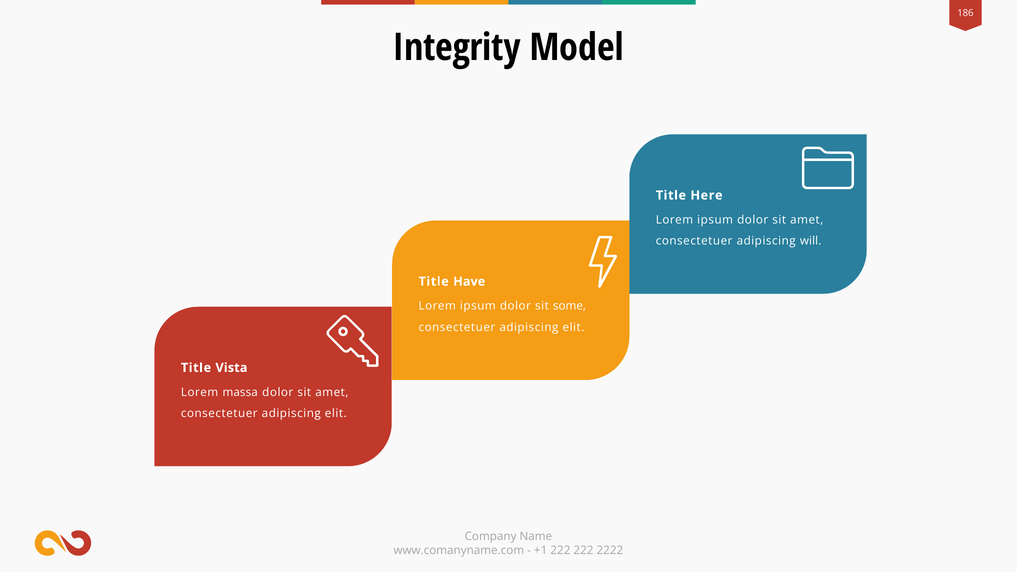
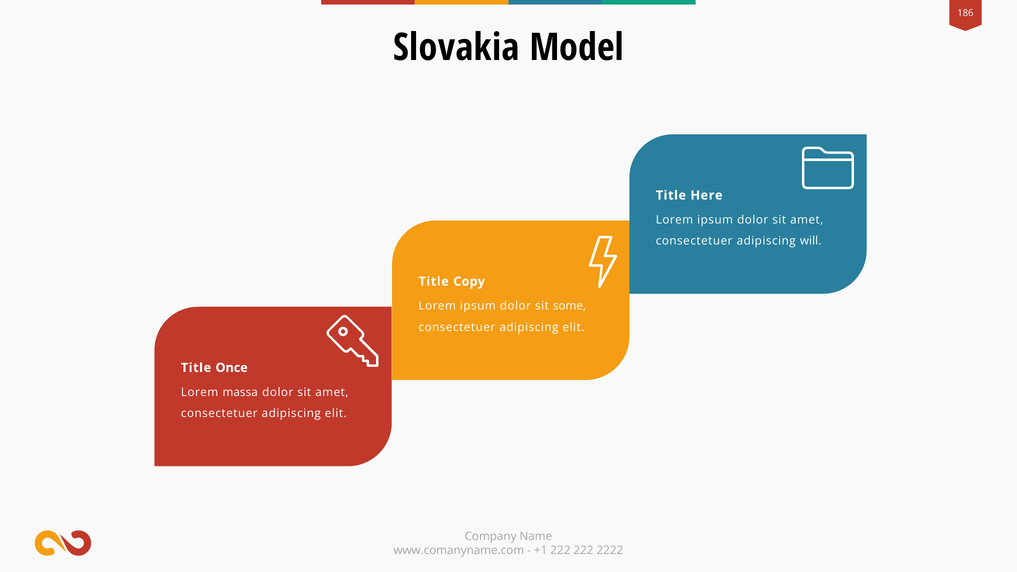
Integrity: Integrity -> Slovakia
Have: Have -> Copy
Vista: Vista -> Once
